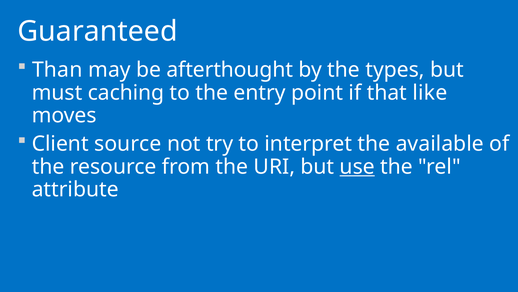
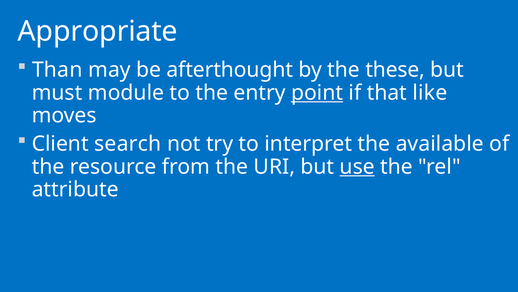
Guaranteed: Guaranteed -> Appropriate
types: types -> these
caching: caching -> module
point underline: none -> present
source: source -> search
